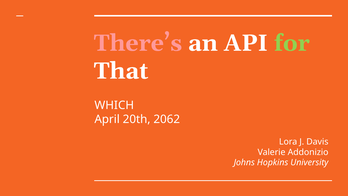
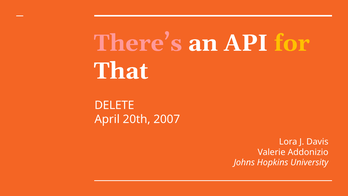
for colour: light green -> yellow
WHICH: WHICH -> DELETE
2062: 2062 -> 2007
